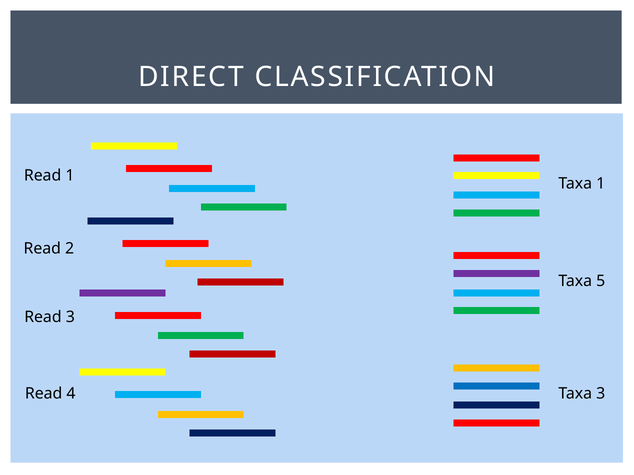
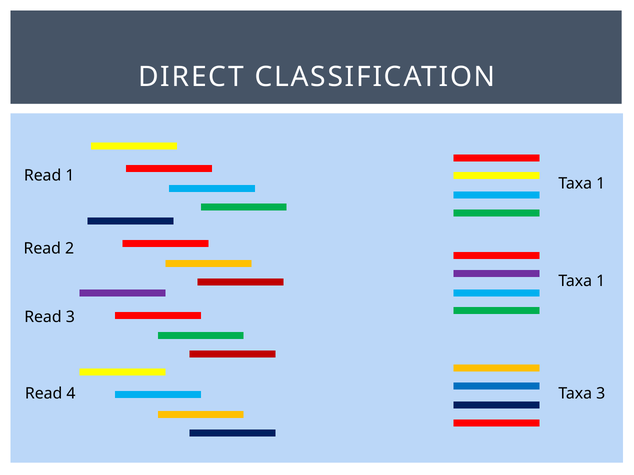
5 at (601, 281): 5 -> 1
